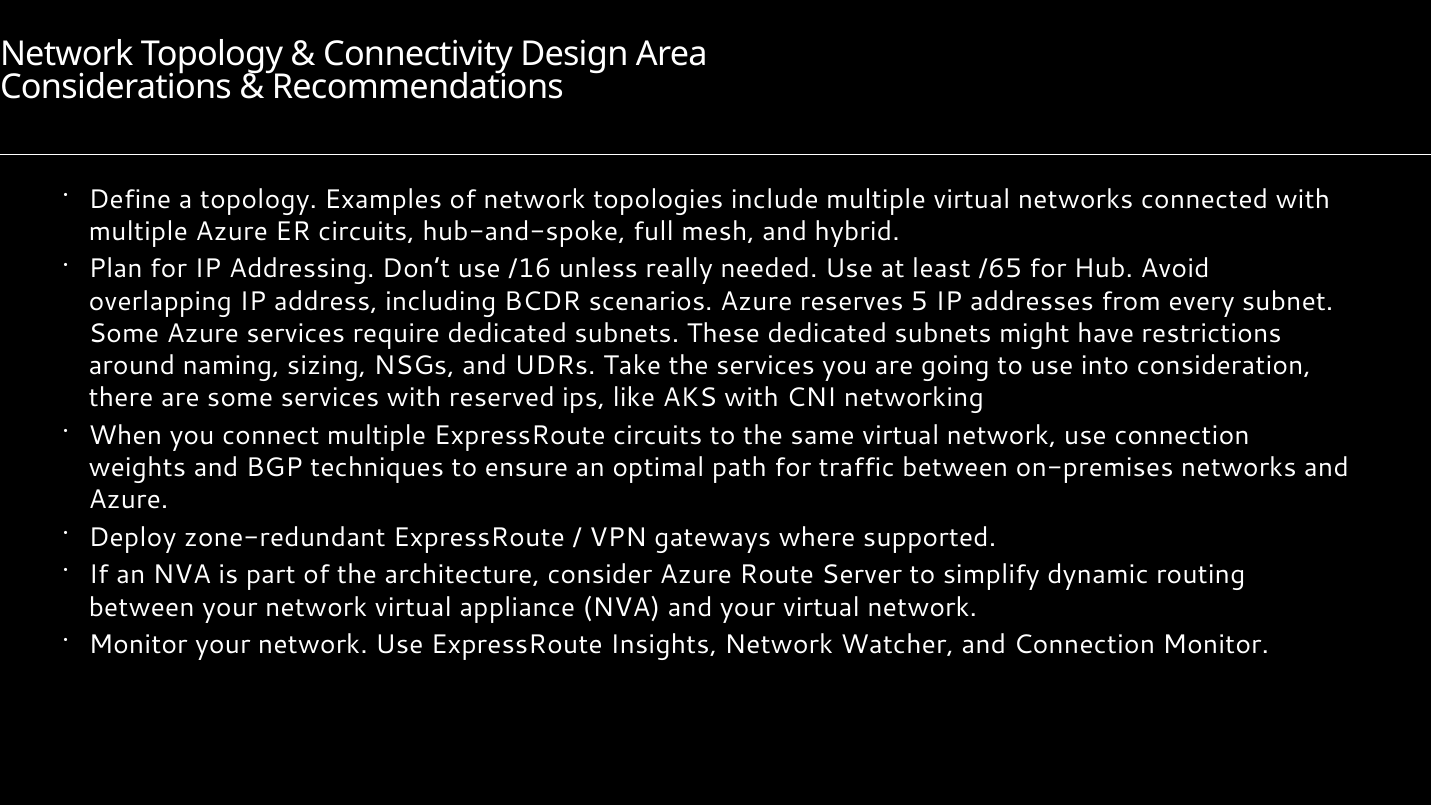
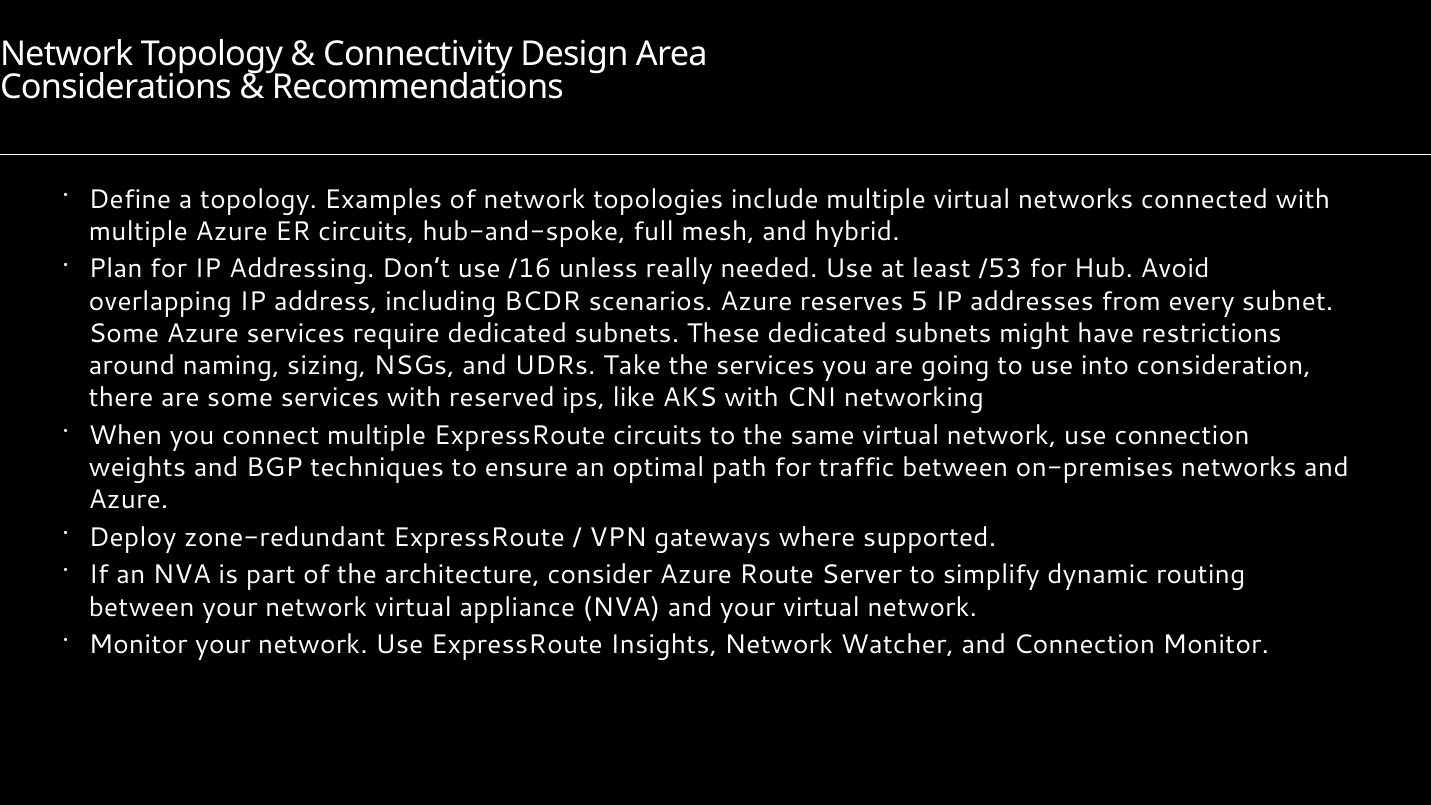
/65: /65 -> /53
